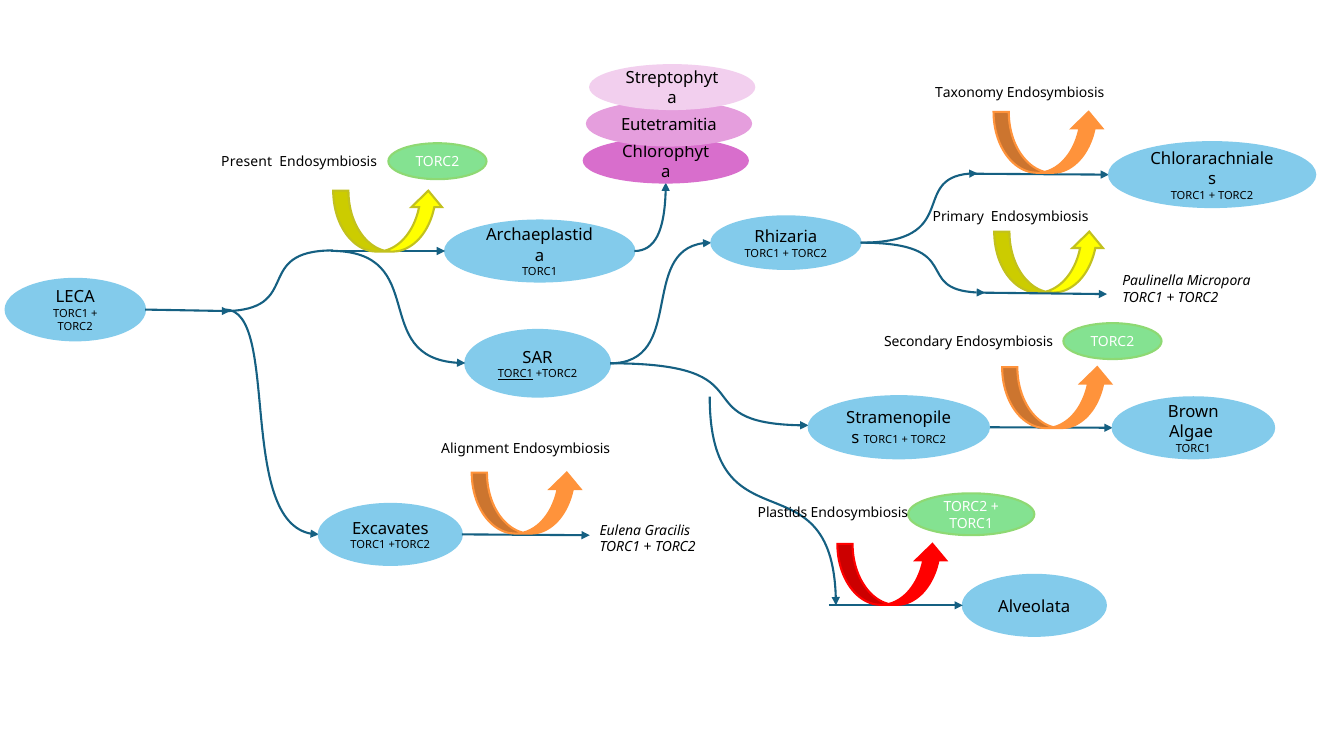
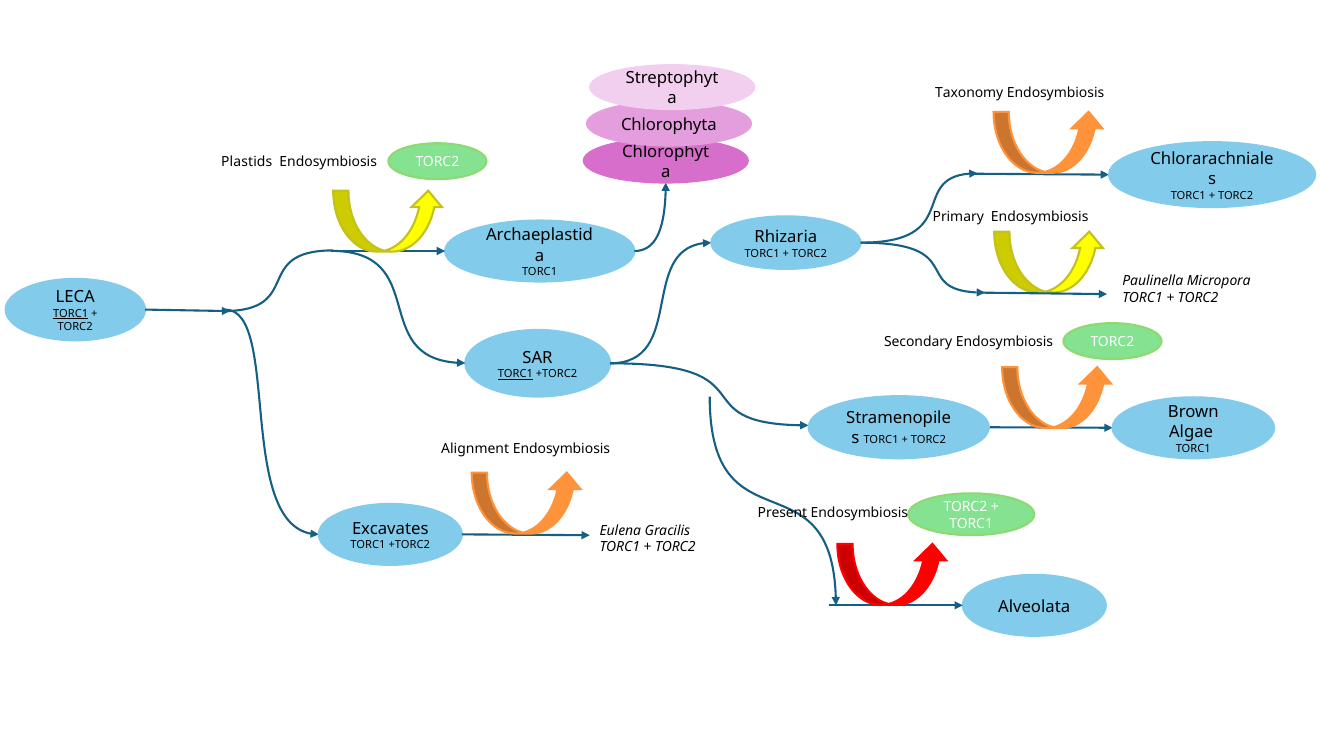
Eutetramitia: Eutetramitia -> Chlorophyta
Present: Present -> Plastids
TORC1 at (71, 314) underline: none -> present
Plastids: Plastids -> Present
